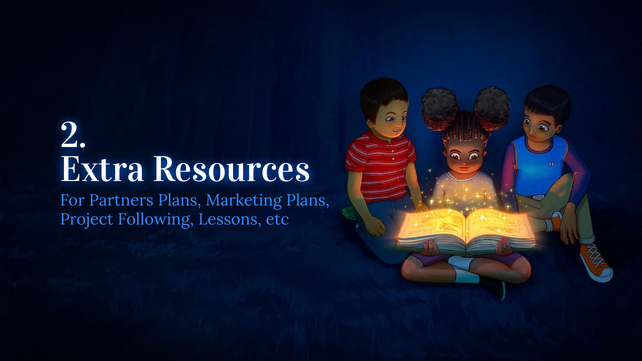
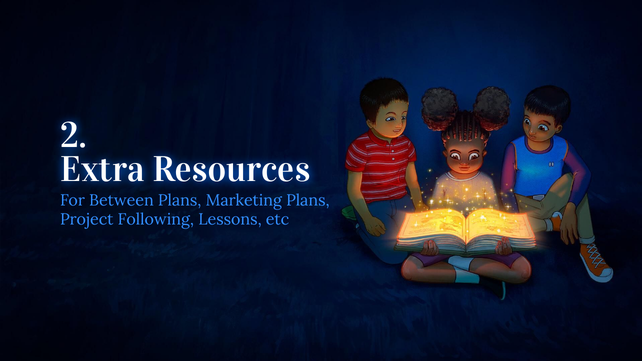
Partners: Partners -> Between
